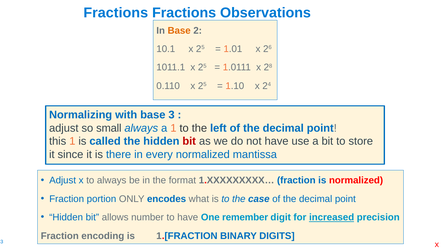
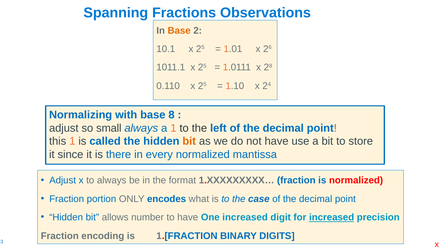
Fractions at (116, 13): Fractions -> Spanning
3: 3 -> 8
bit at (189, 141) colour: red -> orange
One remember: remember -> increased
